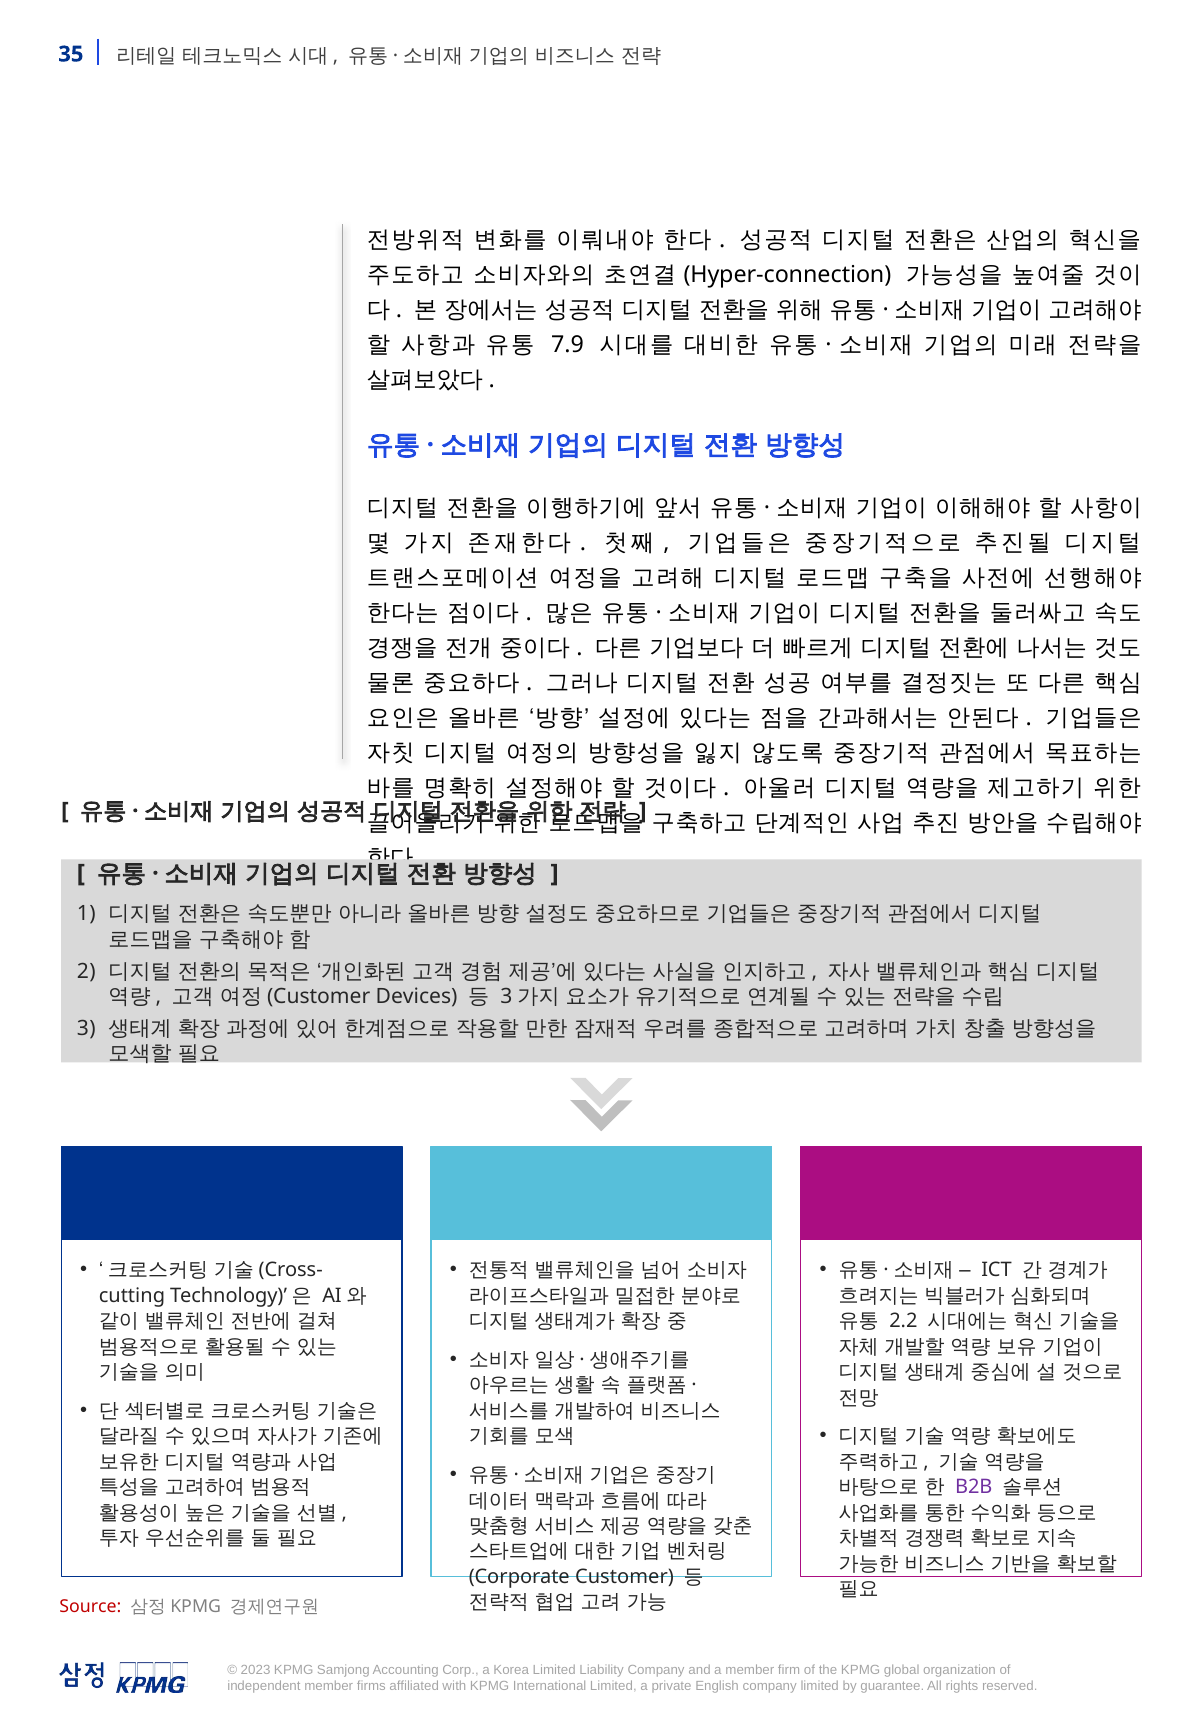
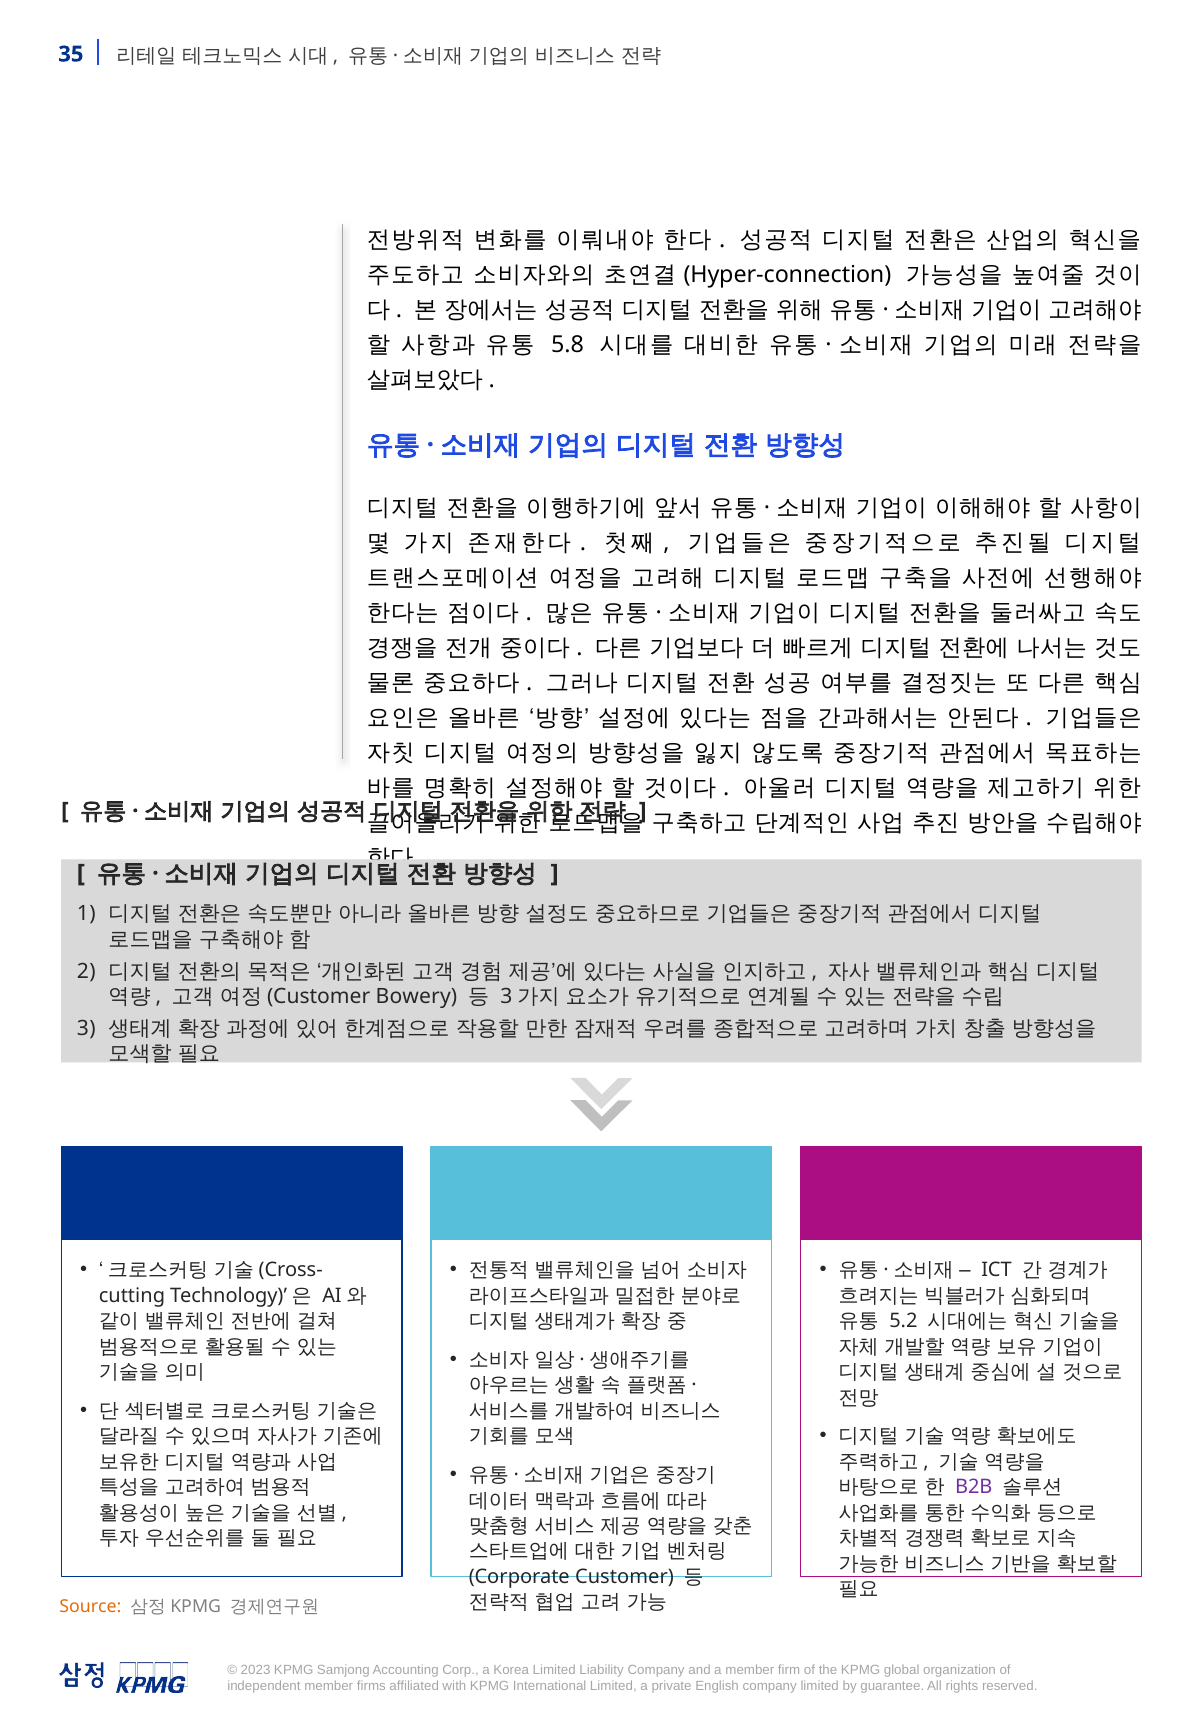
7.9: 7.9 -> 5.8
Devices: Devices -> Bowery
2.2: 2.2 -> 5.2
Source colour: red -> orange
